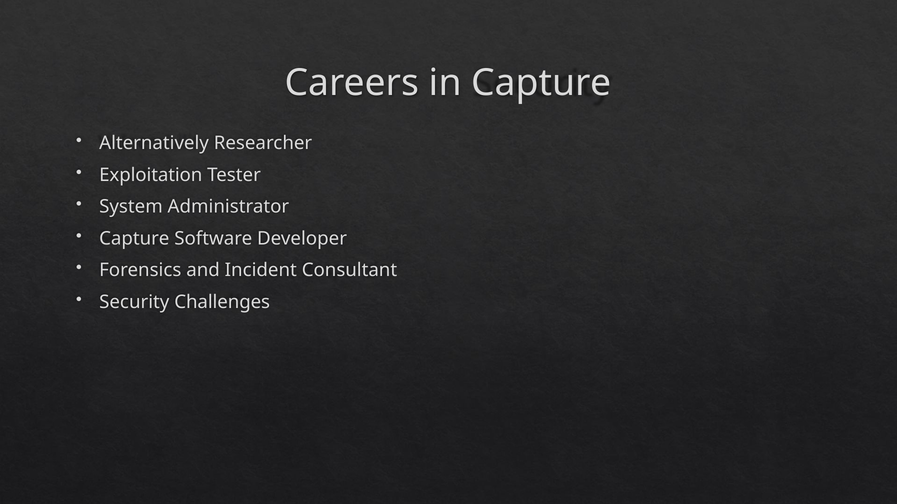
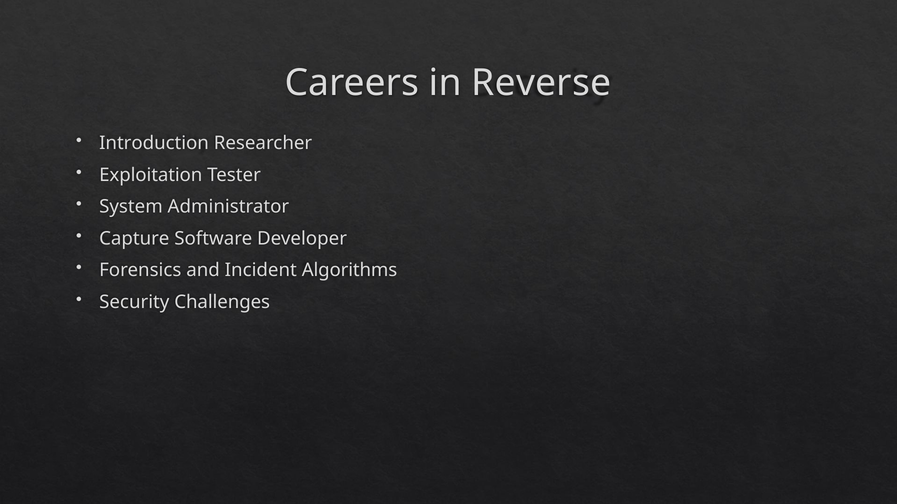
in Capture: Capture -> Reverse
Alternatively: Alternatively -> Introduction
Consultant: Consultant -> Algorithms
